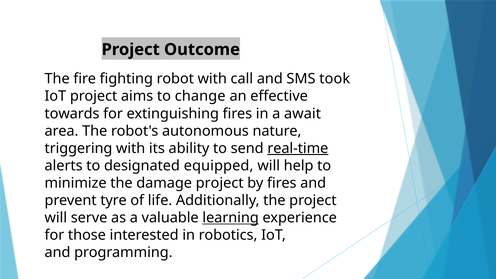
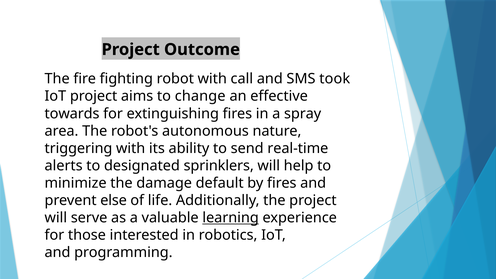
await: await -> spray
real-time underline: present -> none
equipped: equipped -> sprinklers
damage project: project -> default
tyre: tyre -> else
